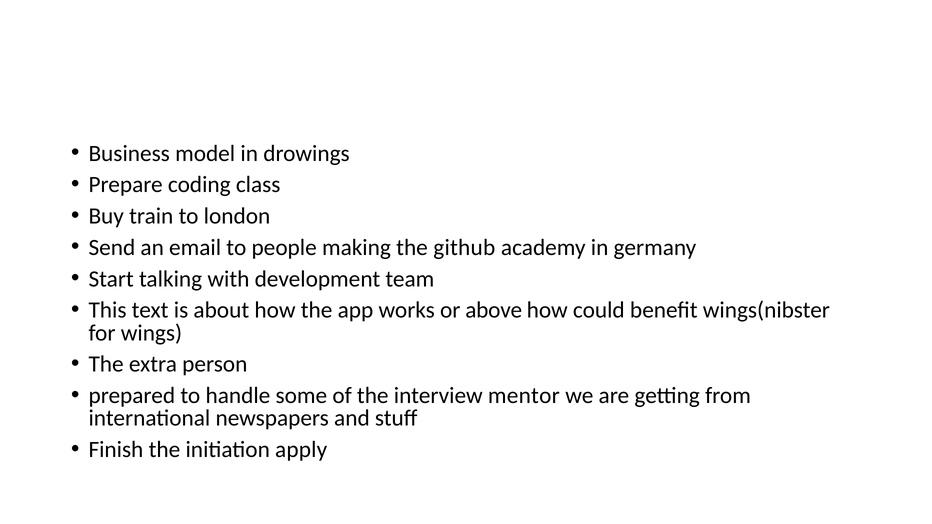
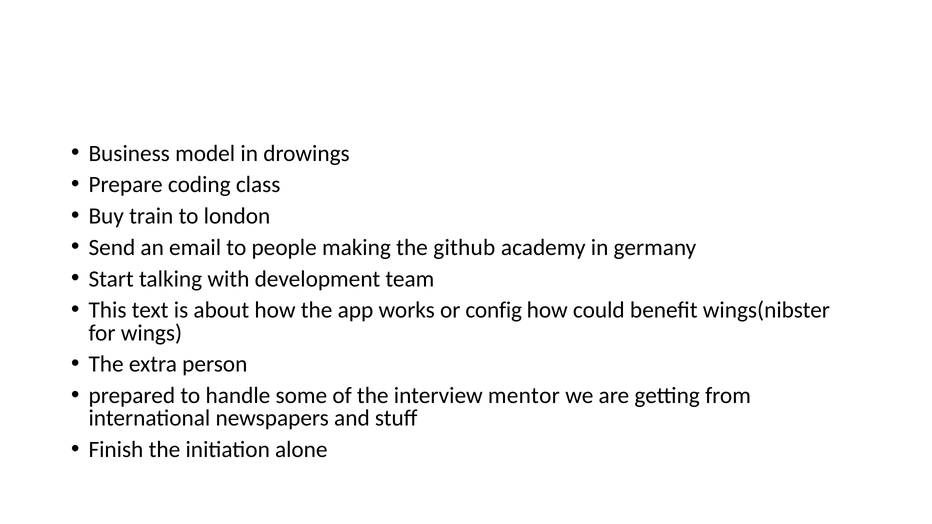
above: above -> config
apply: apply -> alone
